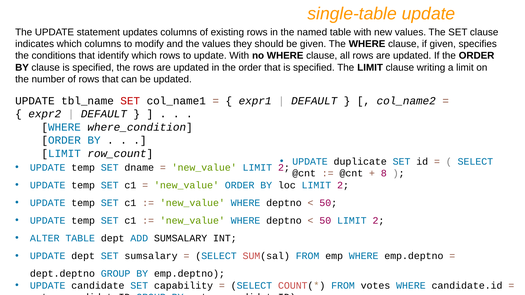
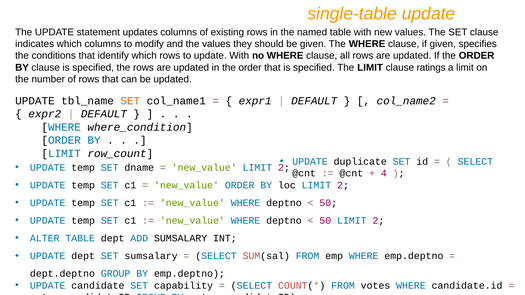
writing: writing -> ratings
SET at (130, 101) colour: red -> orange
8: 8 -> 4
